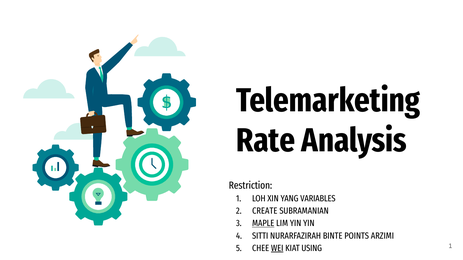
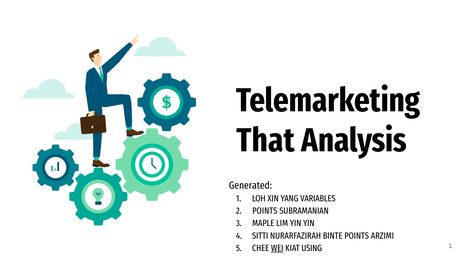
Rate: Rate -> That
Restriction: Restriction -> Generated
CREATE at (265, 211): CREATE -> POINTS
MAPLE underline: present -> none
